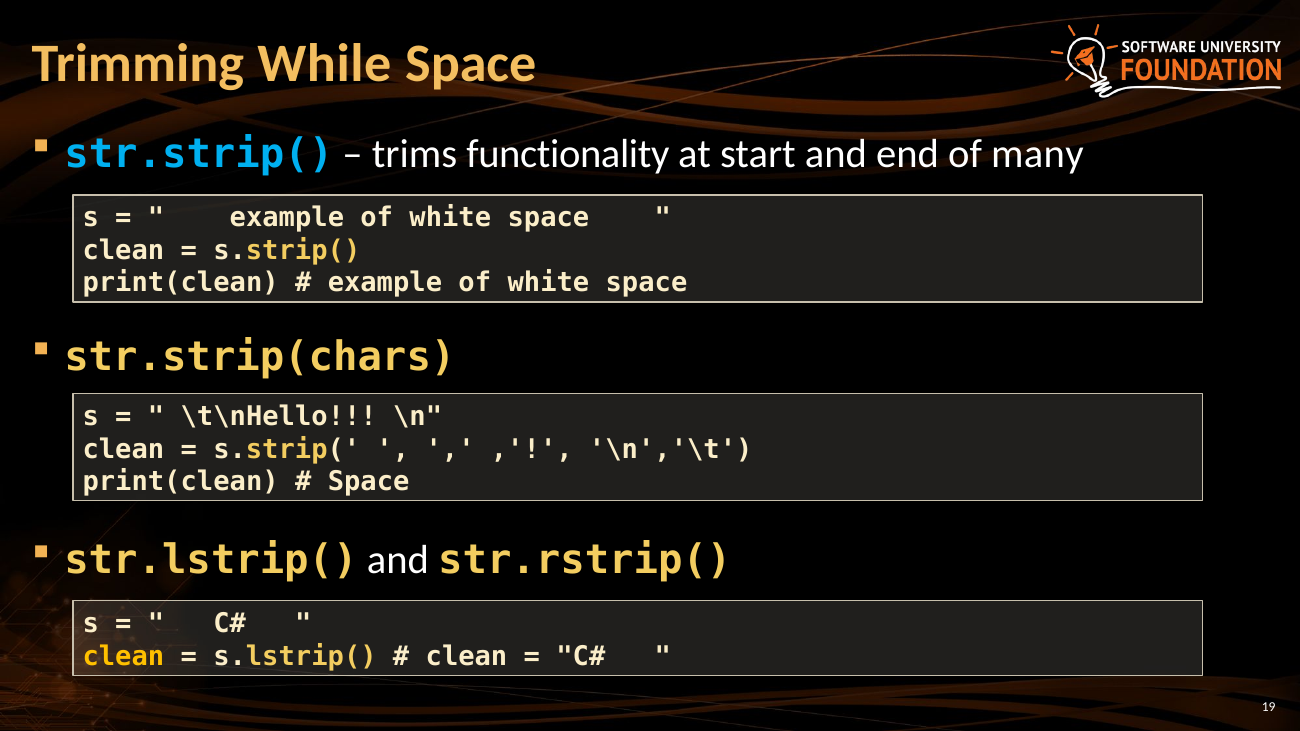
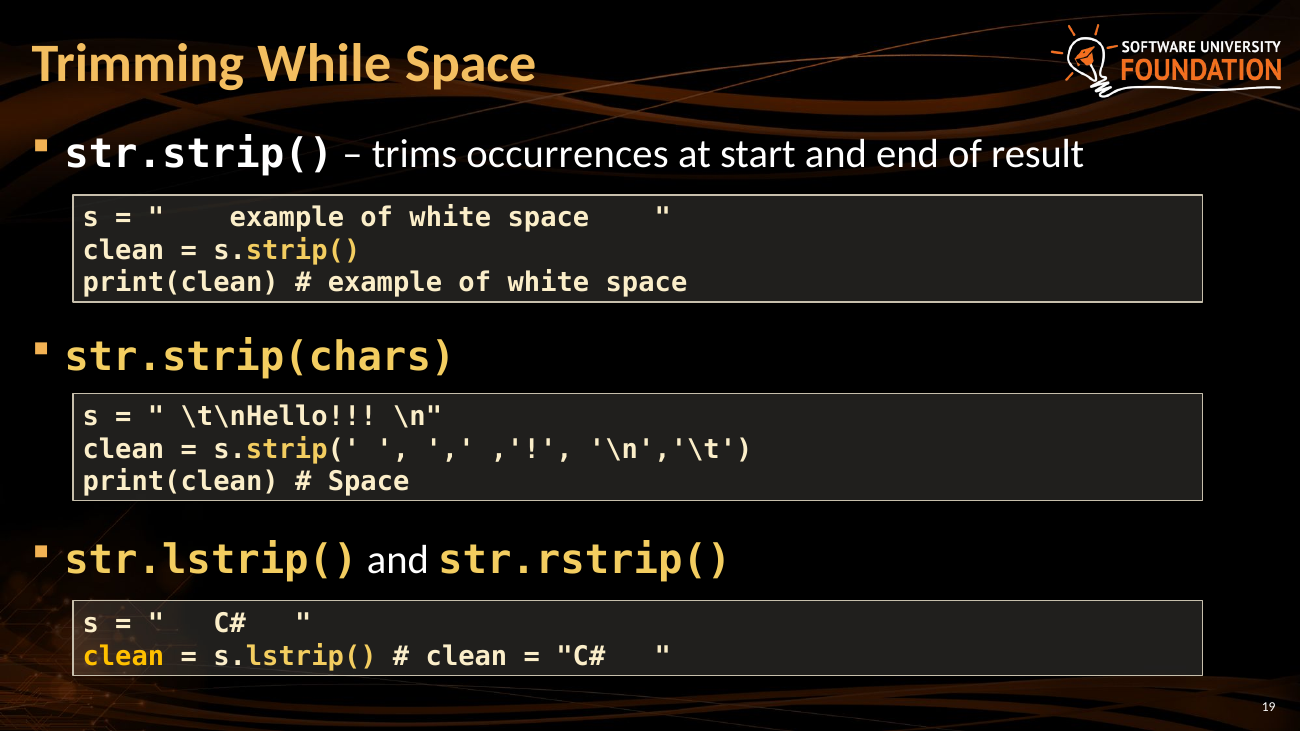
str.strip( colour: light blue -> white
functionality: functionality -> occurrences
many: many -> result
